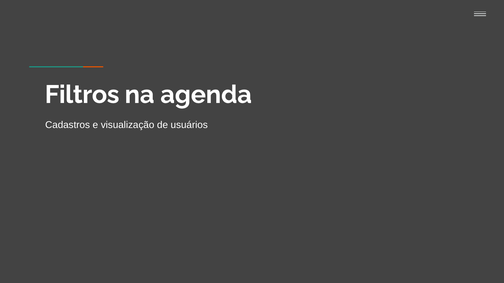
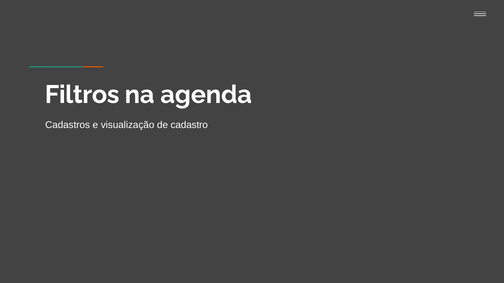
usuários: usuários -> cadastro
